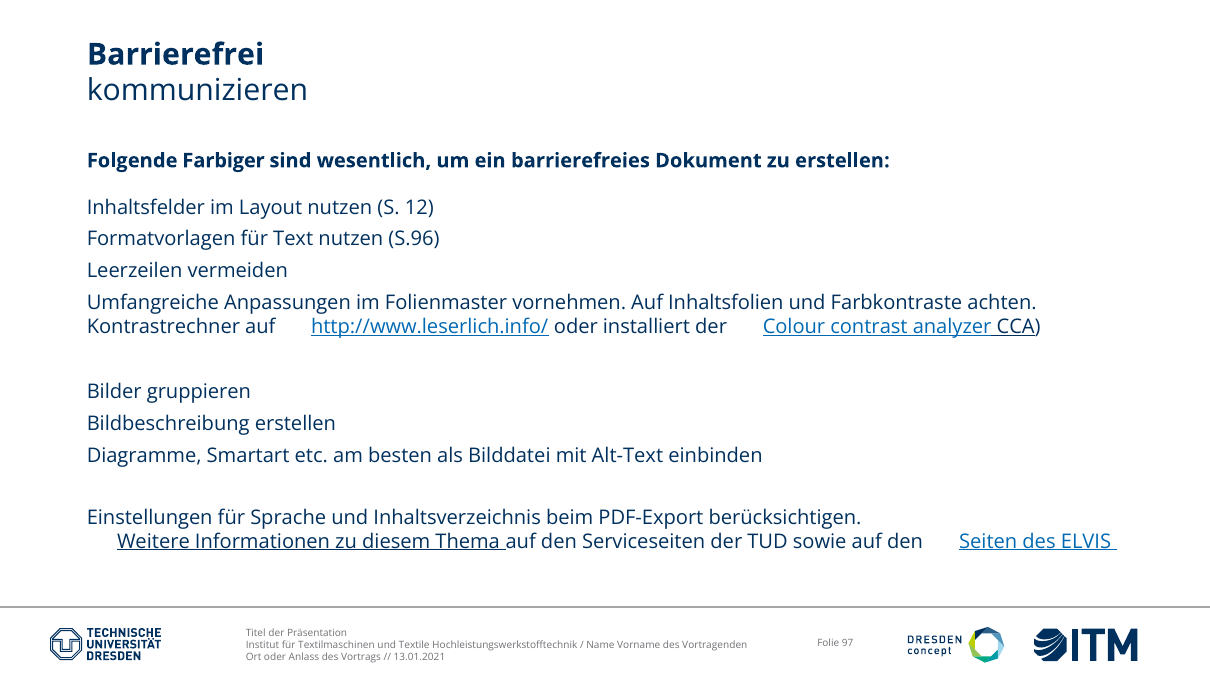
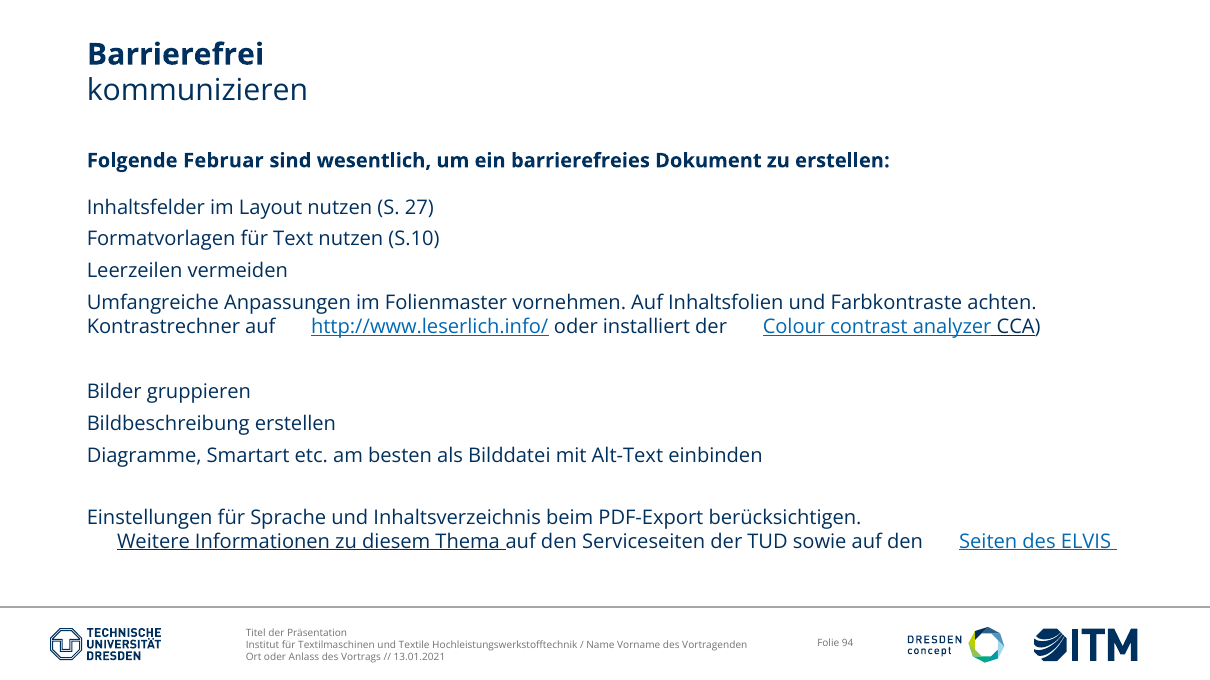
Farbiger: Farbiger -> Februar
12: 12 -> 27
S.96: S.96 -> S.10
97: 97 -> 94
